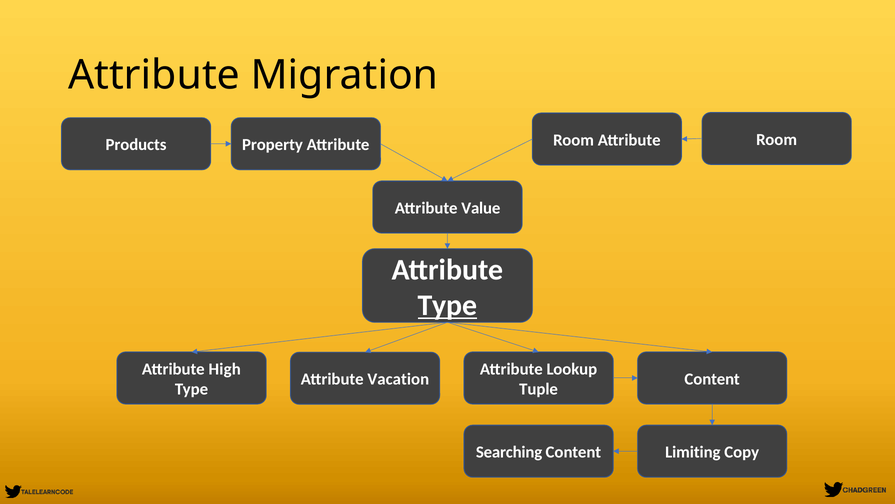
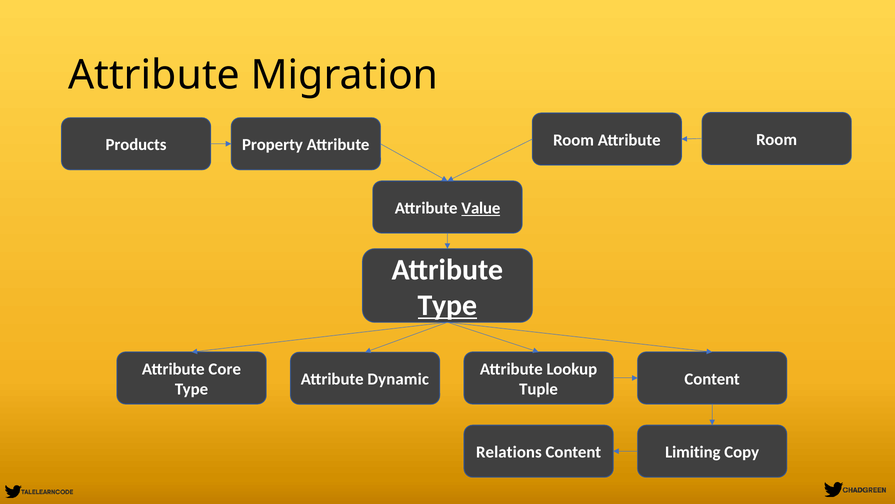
Value underline: none -> present
High: High -> Core
Vacation: Vacation -> Dynamic
Searching: Searching -> Relations
